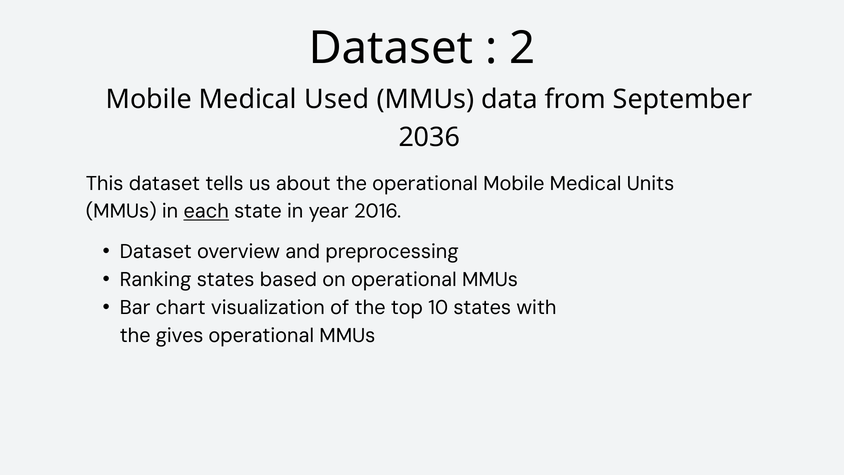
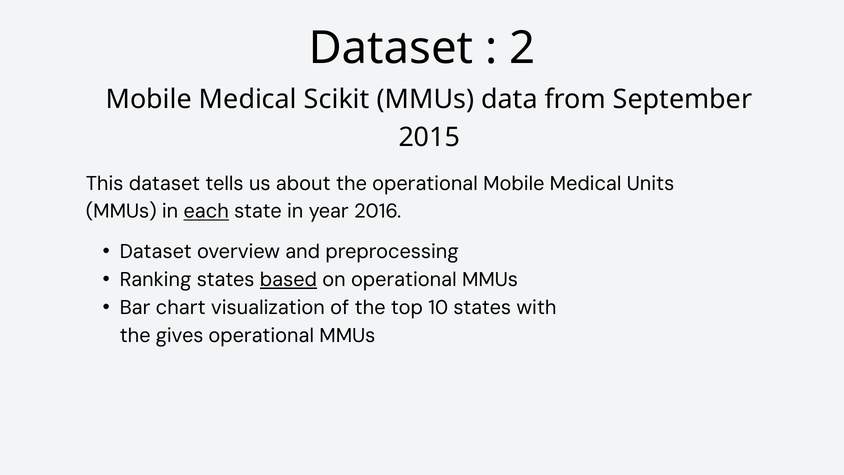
Used: Used -> Scikit
2036: 2036 -> 2015
based underline: none -> present
